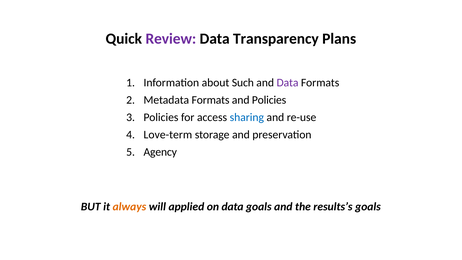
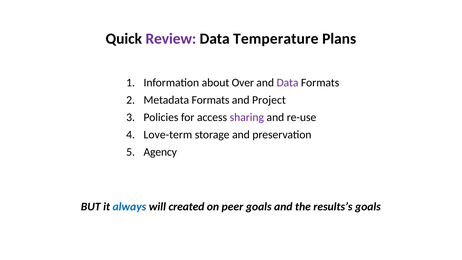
Transparency: Transparency -> Temperature
Such: Such -> Over
and Policies: Policies -> Project
sharing colour: blue -> purple
always colour: orange -> blue
applied: applied -> created
on data: data -> peer
